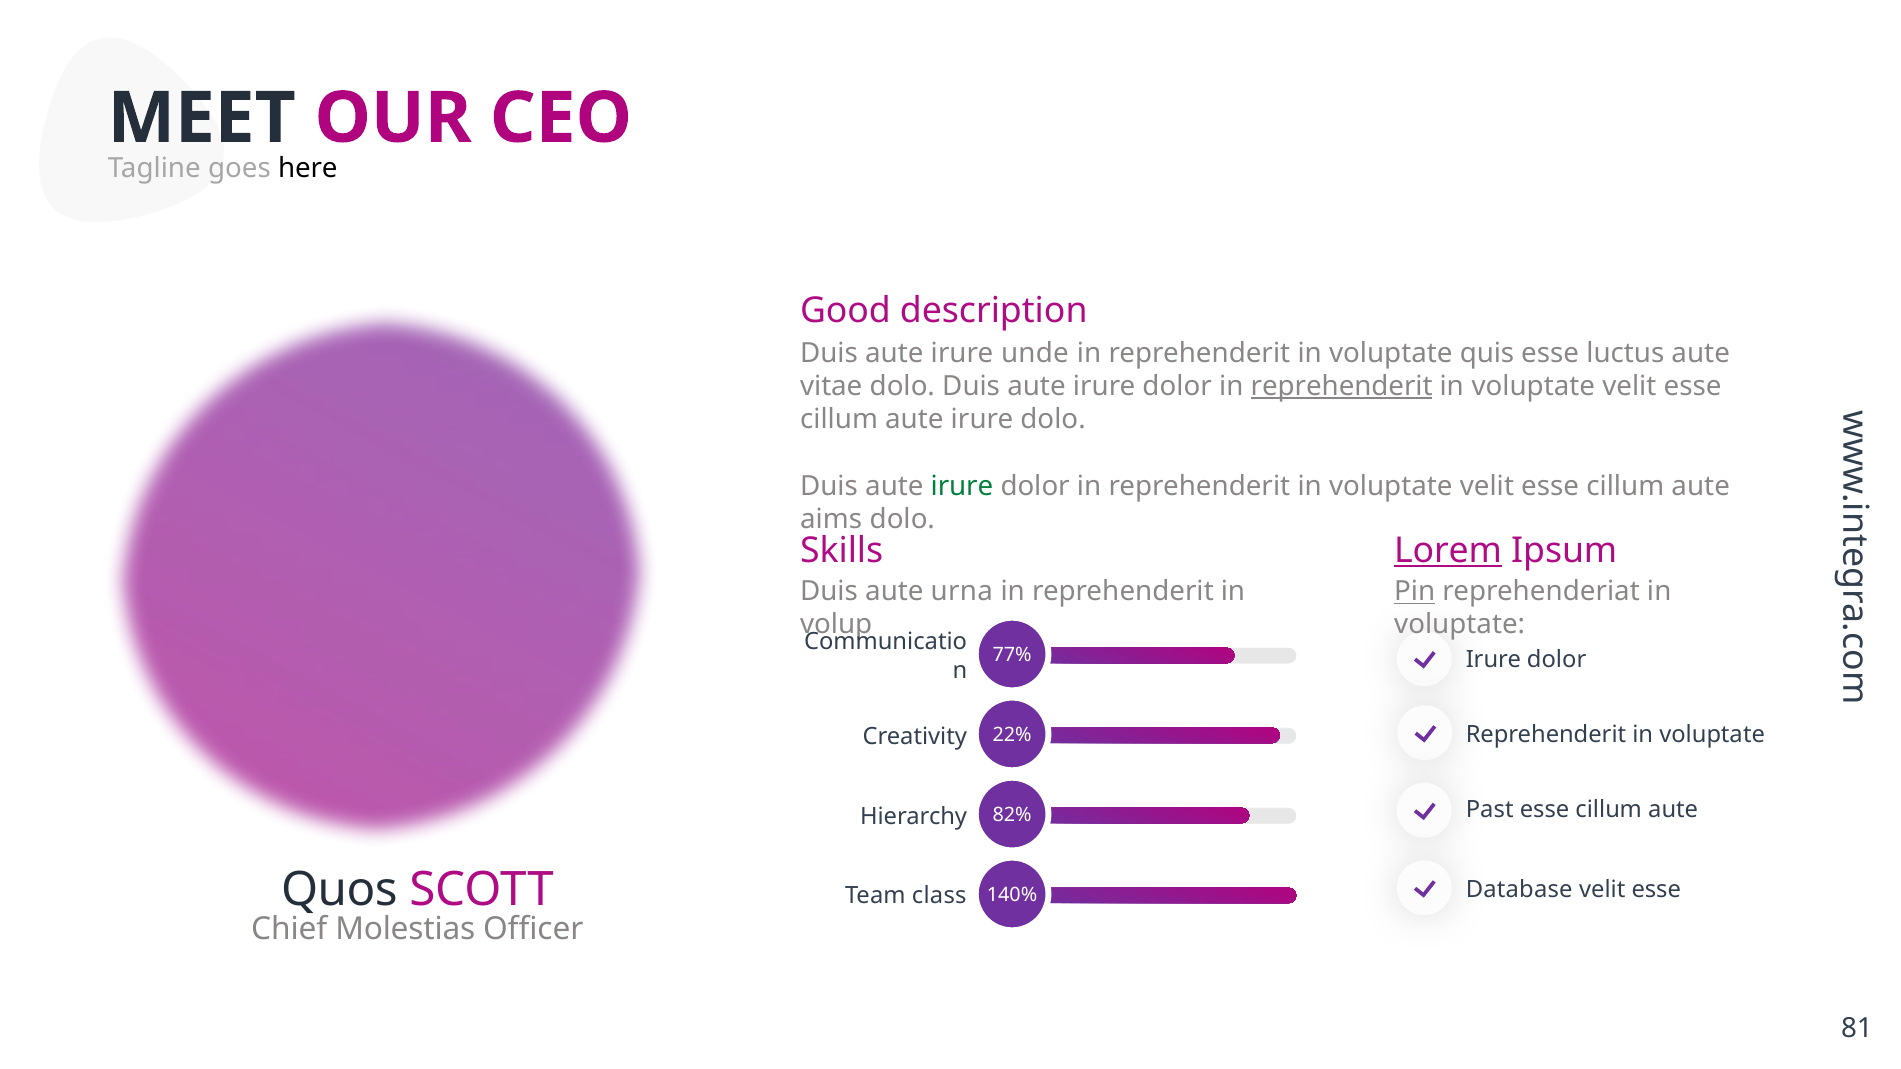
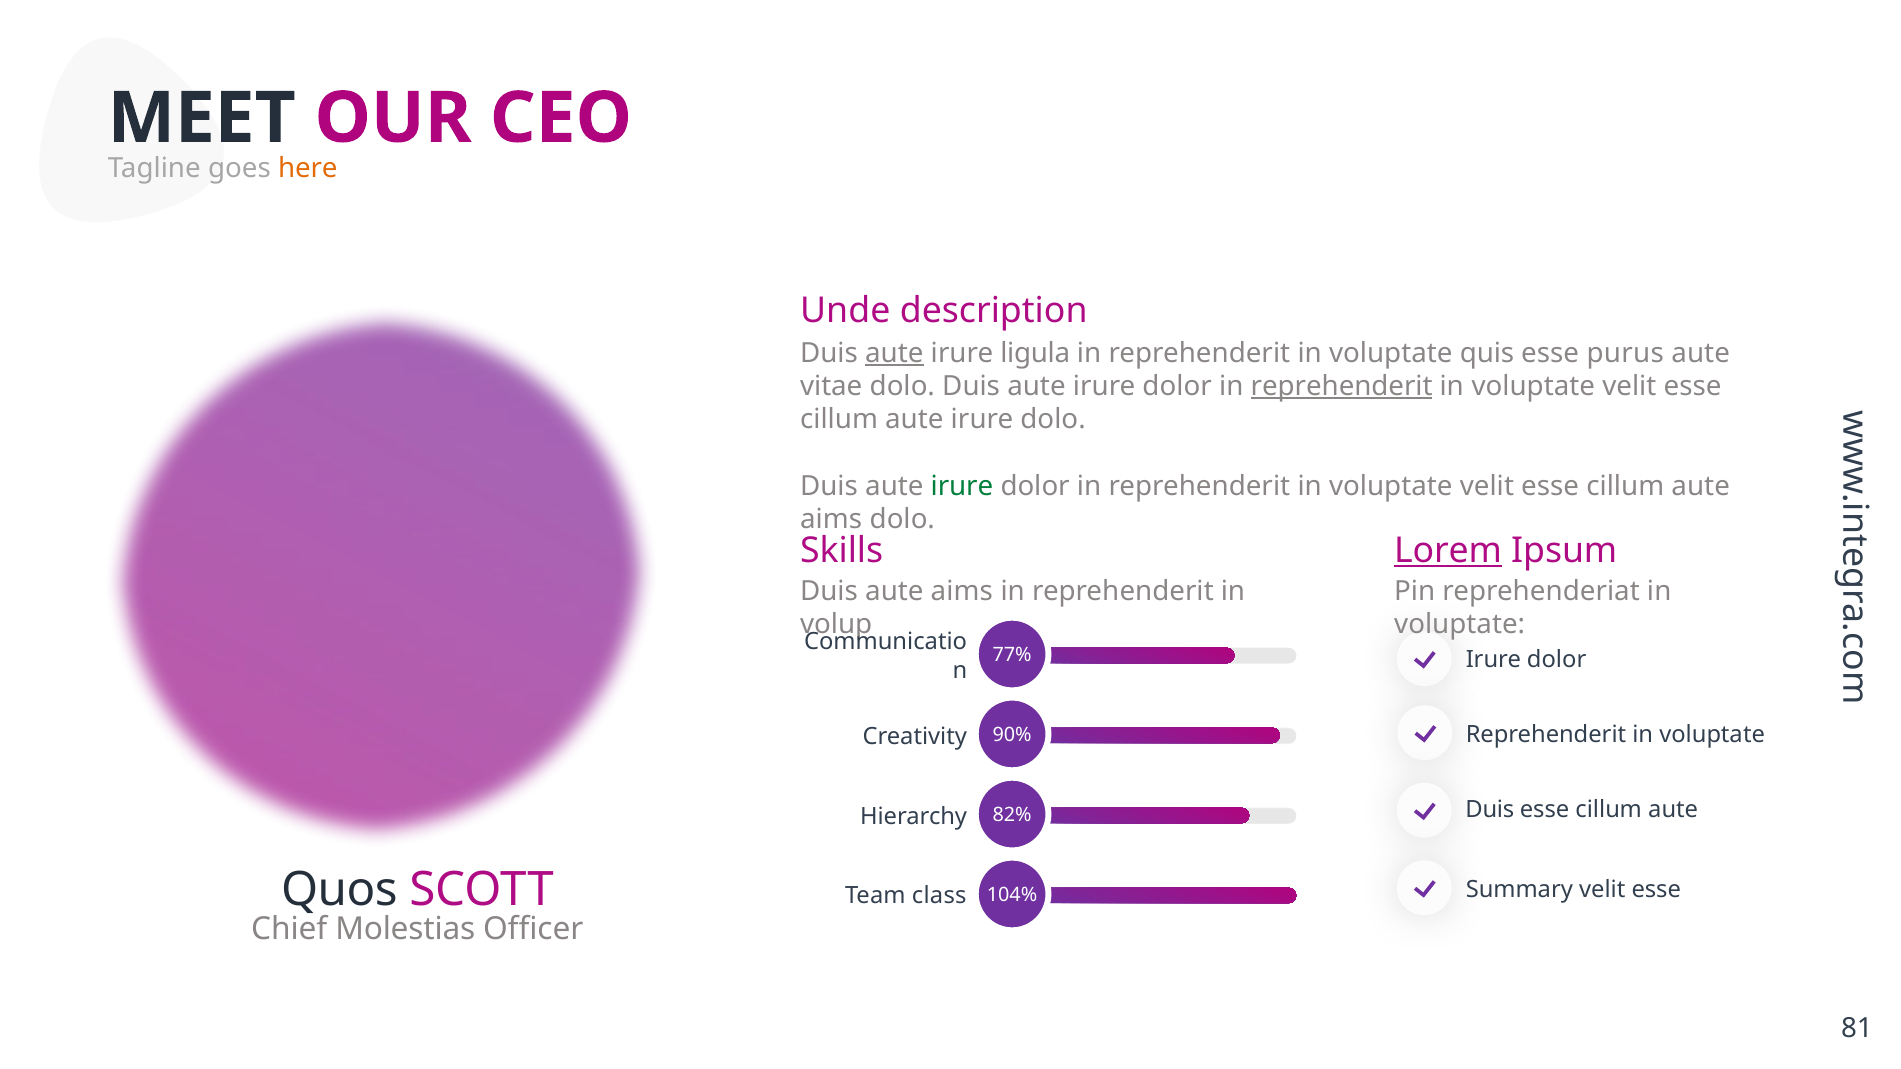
here colour: black -> orange
Good: Good -> Unde
aute at (894, 353) underline: none -> present
unde: unde -> ligula
luctus: luctus -> purus
Duis aute urna: urna -> aims
Pin underline: present -> none
22%: 22% -> 90%
Past at (1490, 810): Past -> Duis
Database: Database -> Summary
140%: 140% -> 104%
